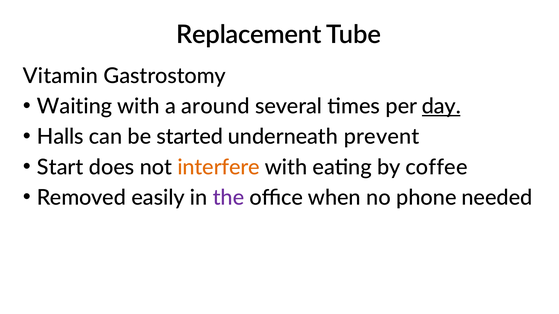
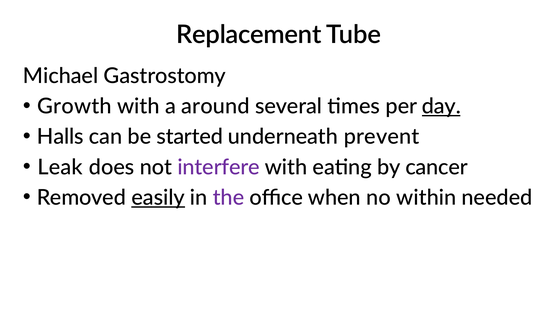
Vitamin: Vitamin -> Michael
Waiting: Waiting -> Growth
Start: Start -> Leak
interfere colour: orange -> purple
coffee: coffee -> cancer
easily underline: none -> present
phone: phone -> within
